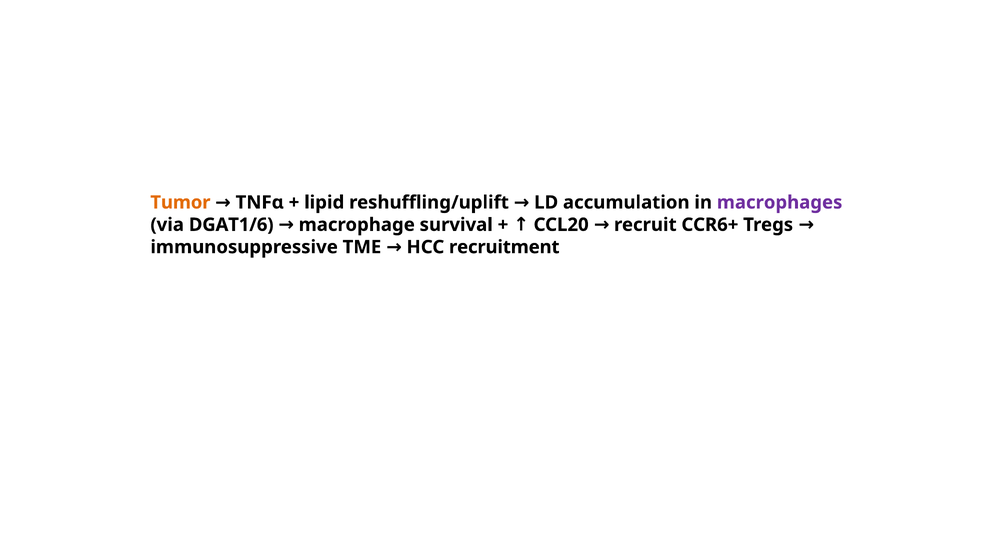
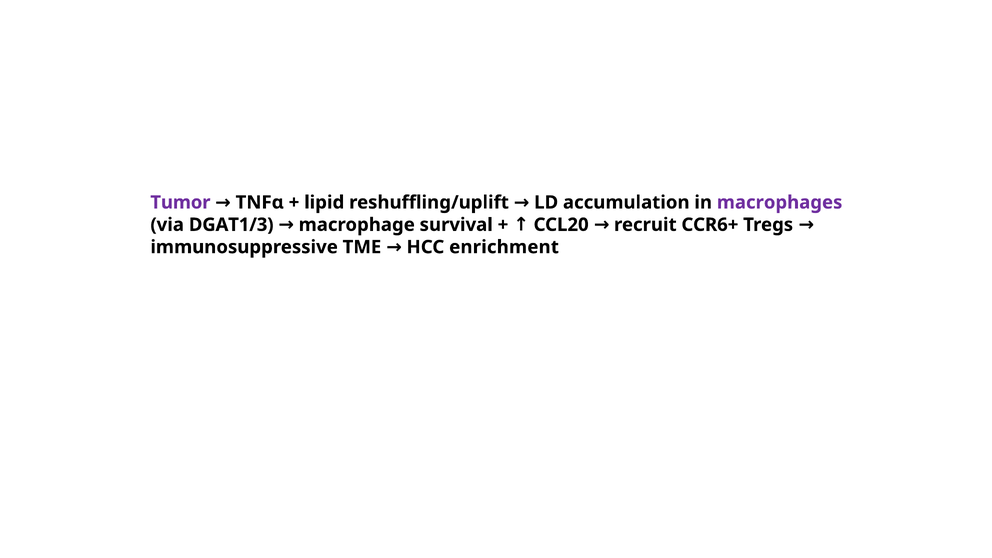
Tumor colour: orange -> purple
DGAT1/6: DGAT1/6 -> DGAT1/3
recruitment: recruitment -> enrichment
